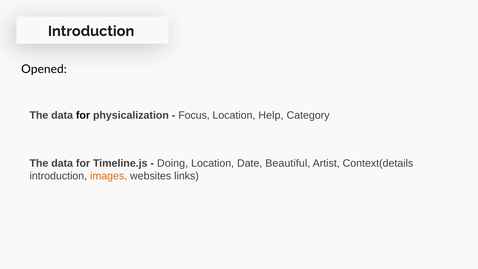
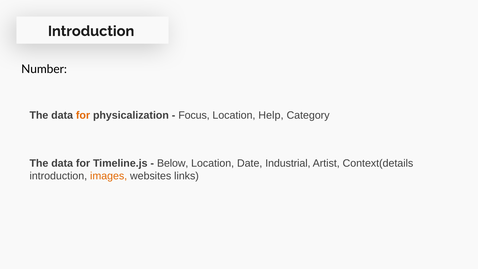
Opened: Opened -> Number
for at (83, 115) colour: black -> orange
Doing: Doing -> Below
Beautiful: Beautiful -> Industrial
